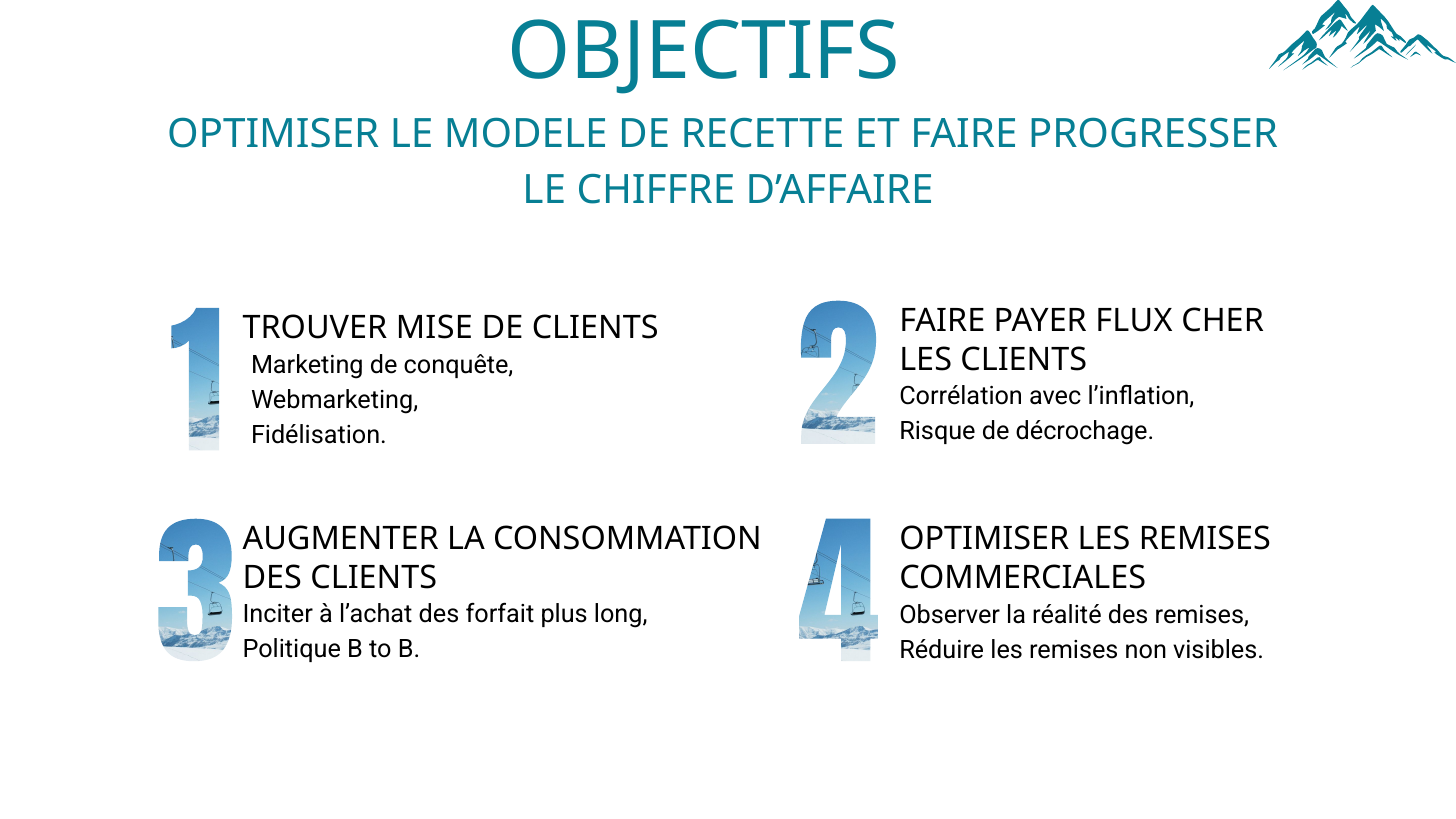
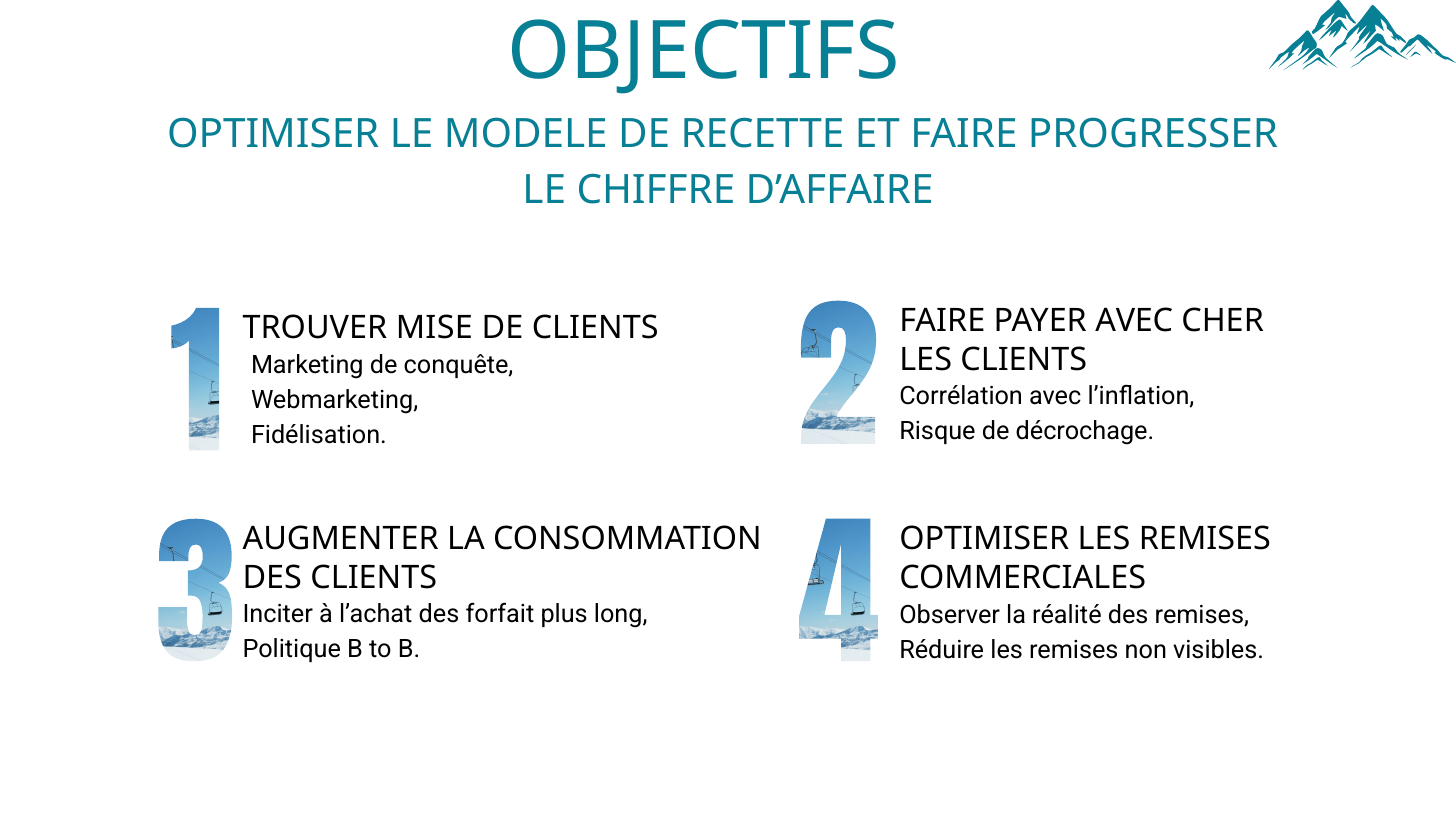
PAYER FLUX: FLUX -> AVEC
